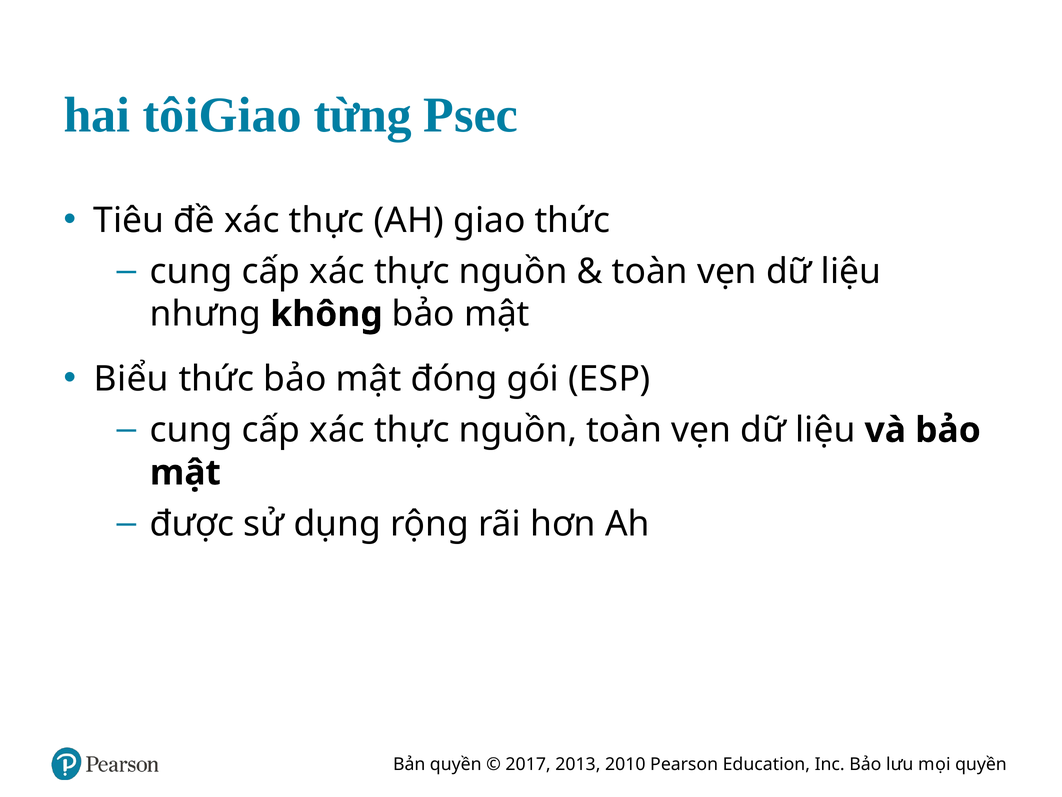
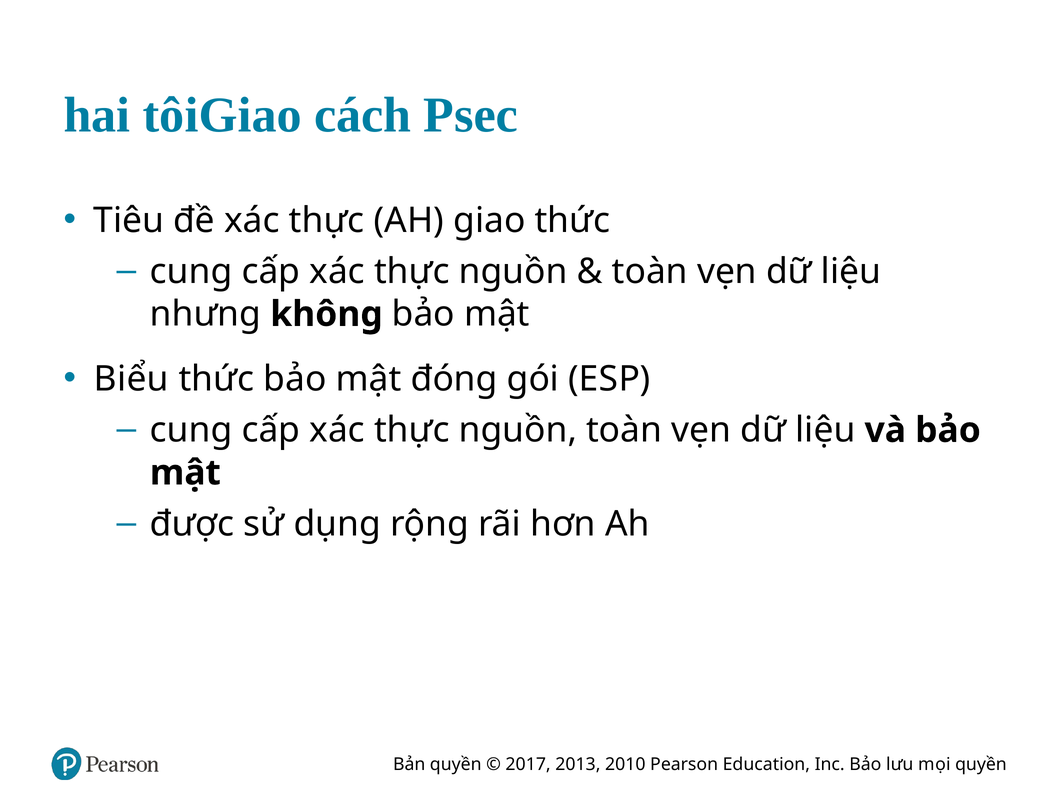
từng: từng -> cách
